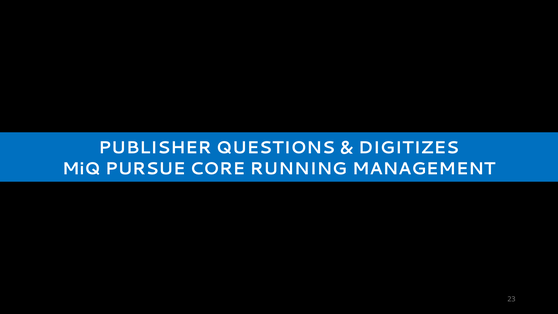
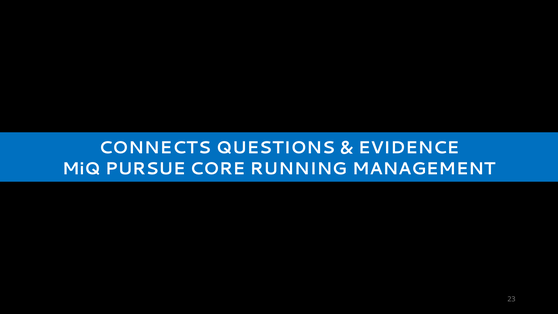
PUBLISHER: PUBLISHER -> CONNECTS
DIGITIZES: DIGITIZES -> EVIDENCE
